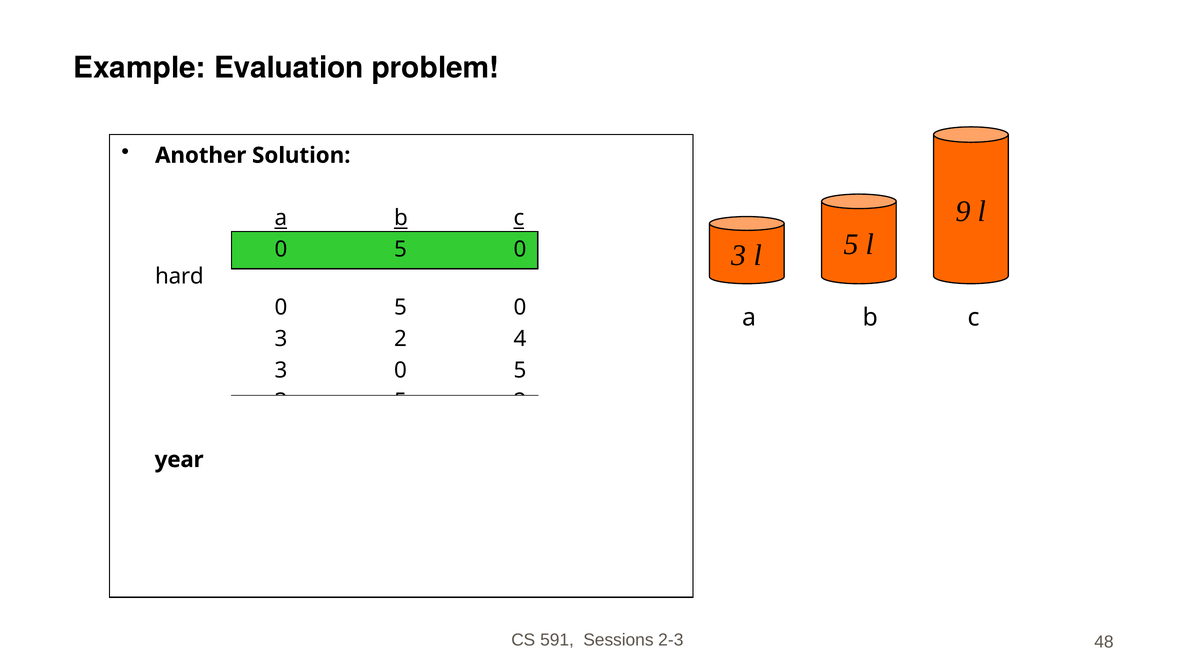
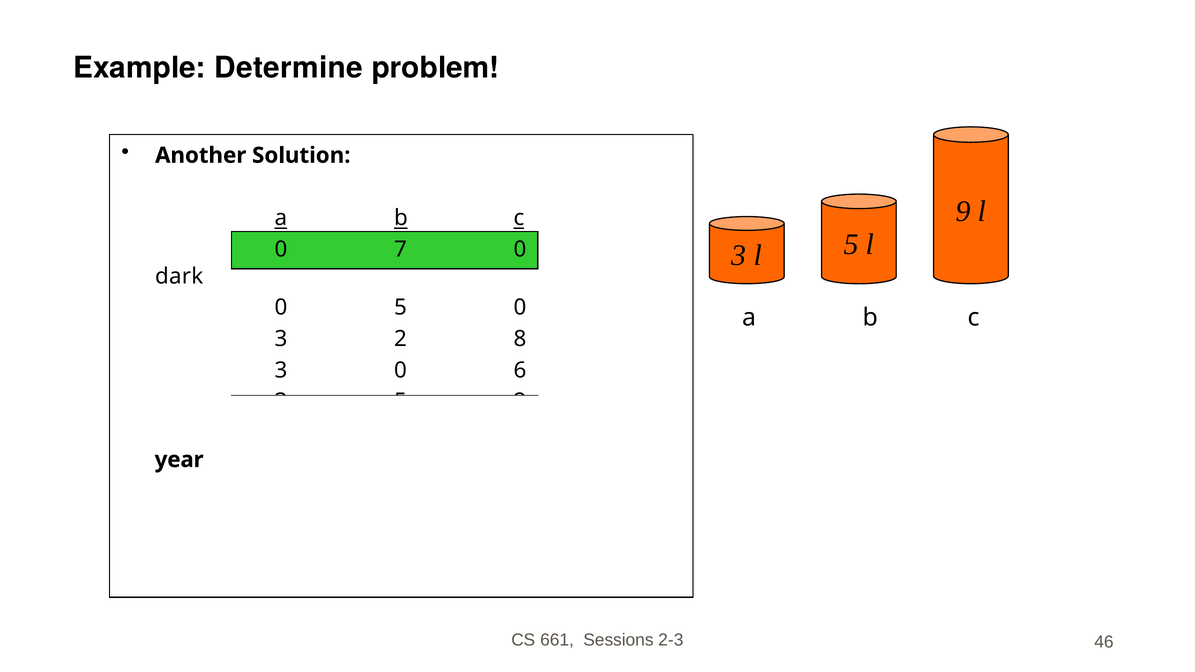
Evaluation: Evaluation -> Determine
5 at (400, 249): 5 -> 7
hard: hard -> dark
4: 4 -> 8
3 0 5: 5 -> 6
591: 591 -> 661
48: 48 -> 46
